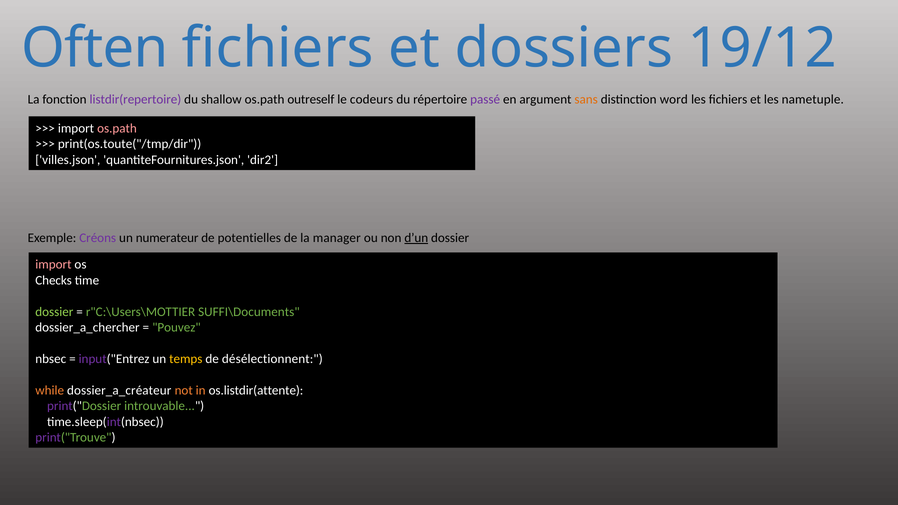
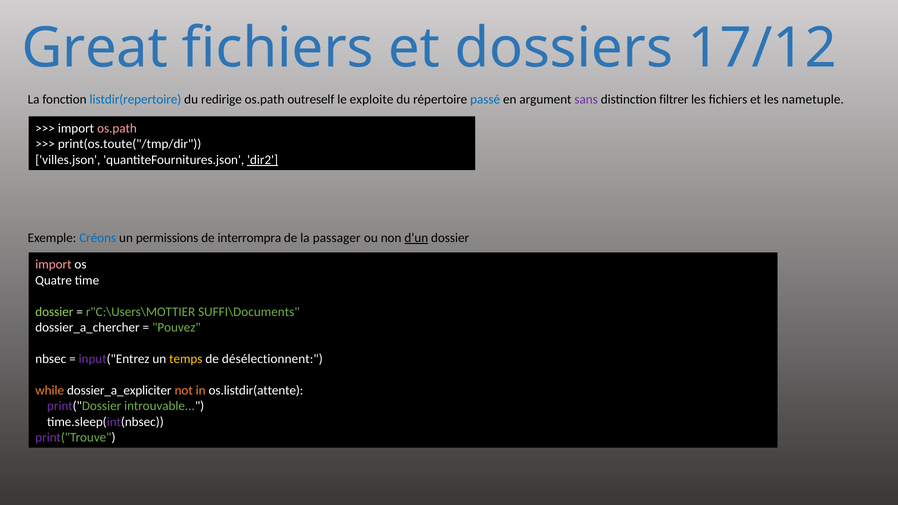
Often: Often -> Great
19/12: 19/12 -> 17/12
listdir(repertoire colour: purple -> blue
shallow: shallow -> redirige
codeurs: codeurs -> exploite
passé colour: purple -> blue
sans colour: orange -> purple
word: word -> filtrer
dir2 underline: none -> present
Créons colour: purple -> blue
numerateur: numerateur -> permissions
potentielles: potentielles -> interrompra
manager: manager -> passager
Checks: Checks -> Quatre
dossier_a_créateur: dossier_a_créateur -> dossier_a_expliciter
